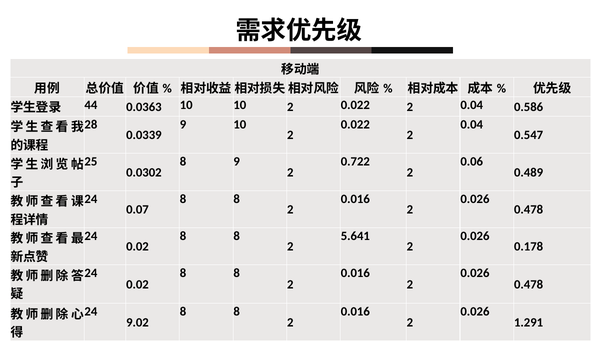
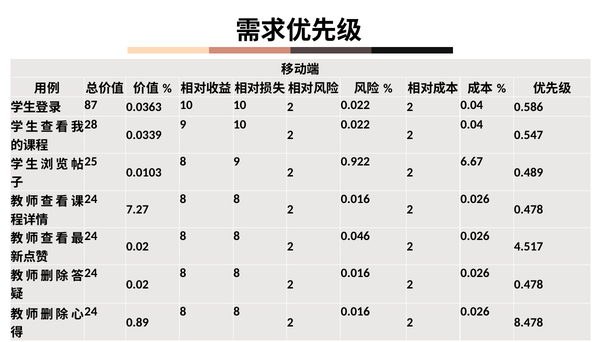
44: 44 -> 87
0.722: 0.722 -> 0.922
0.06: 0.06 -> 6.67
0.0302: 0.0302 -> 0.0103
0.07: 0.07 -> 7.27
5.641: 5.641 -> 0.046
0.178: 0.178 -> 4.517
9.02: 9.02 -> 0.89
1.291: 1.291 -> 8.478
